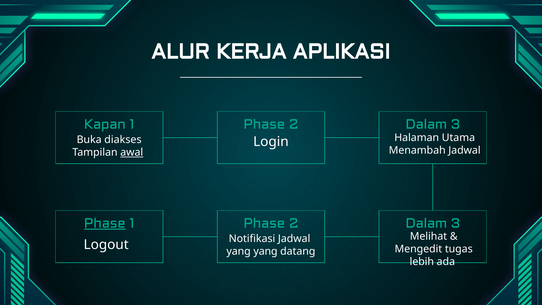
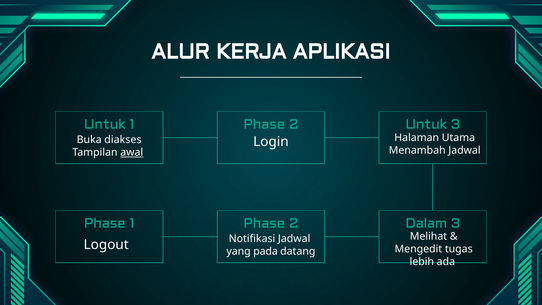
Kapan at (105, 124): Kapan -> Untuk
Dalam at (426, 124): Dalam -> Untuk
Phase at (105, 223) underline: present -> none
yang yang: yang -> pada
